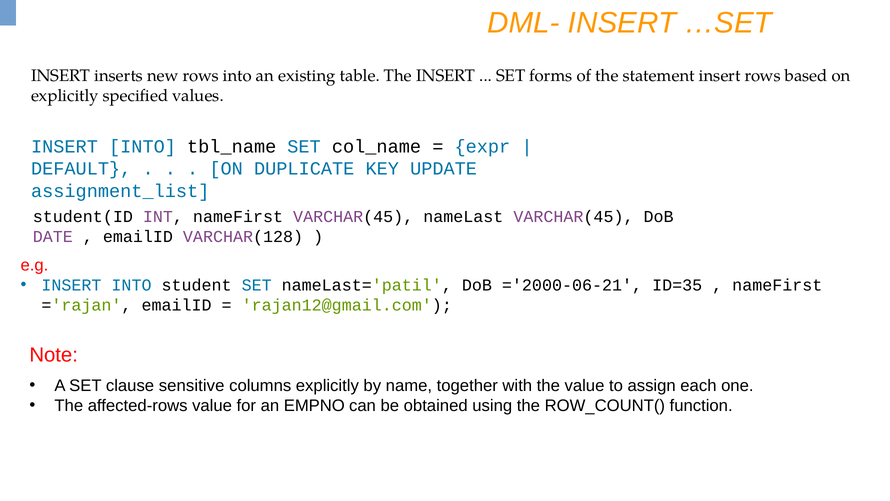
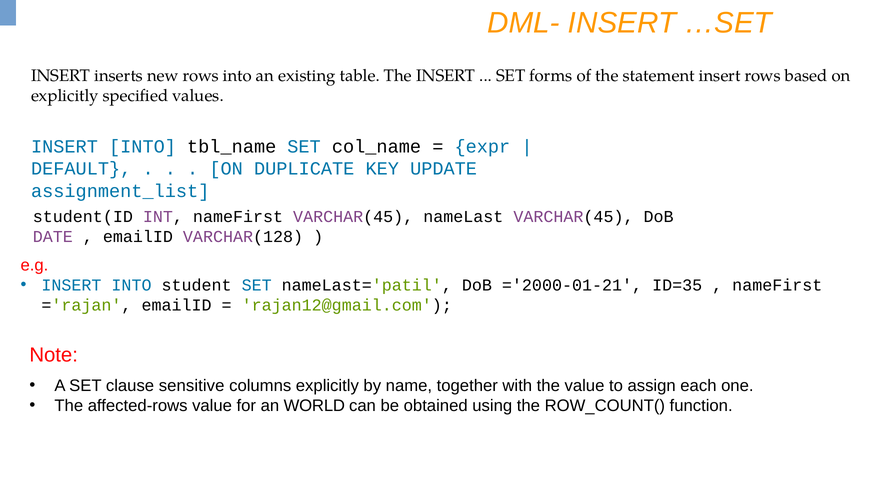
='2000-06-21: ='2000-06-21 -> ='2000-01-21
EMPNO: EMPNO -> WORLD
